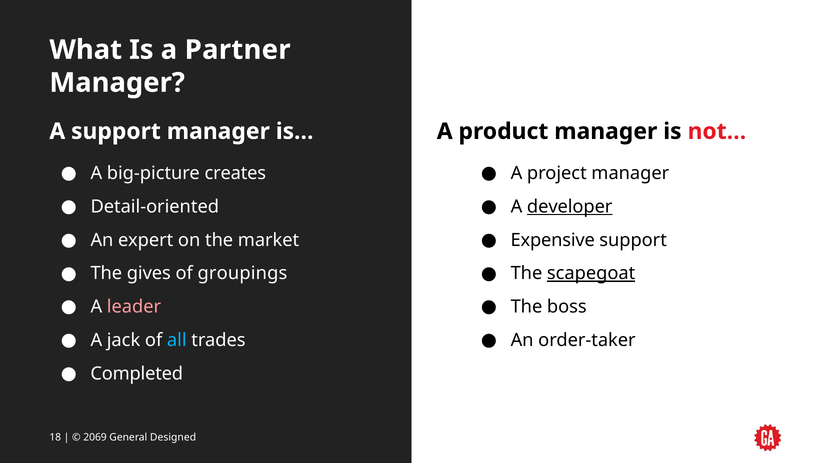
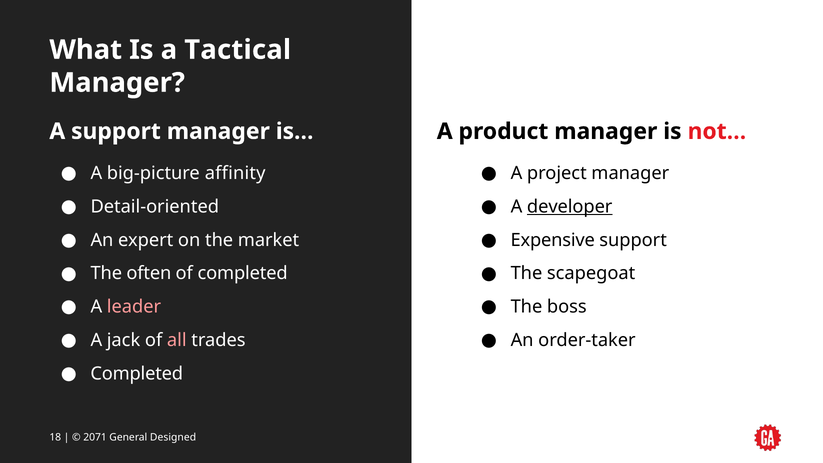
Partner: Partner -> Tactical
creates: creates -> affinity
gives: gives -> often
of groupings: groupings -> completed
scapegoat underline: present -> none
all colour: light blue -> pink
2069: 2069 -> 2071
